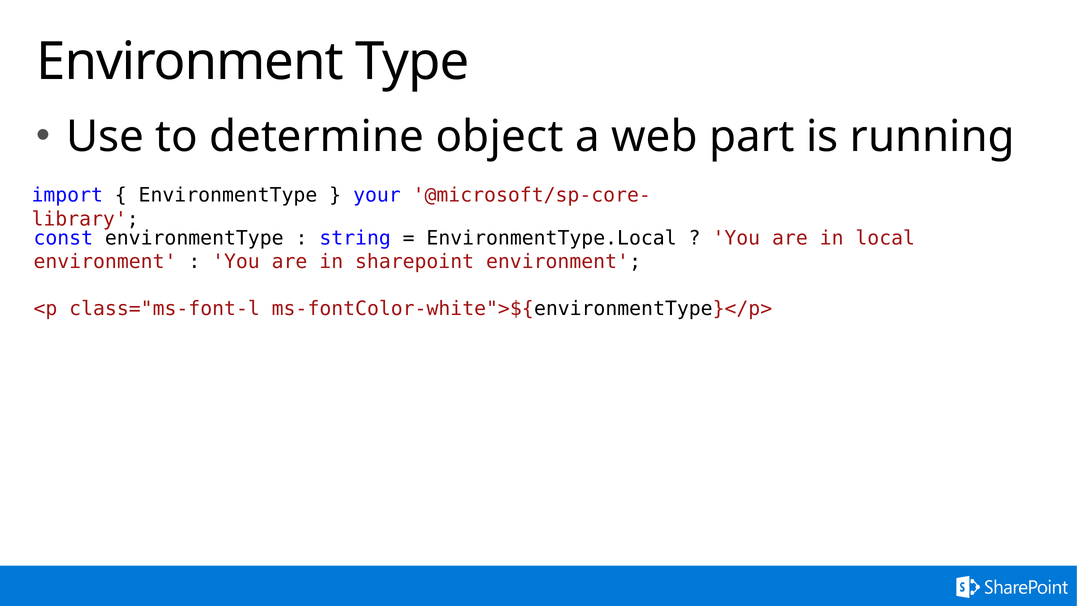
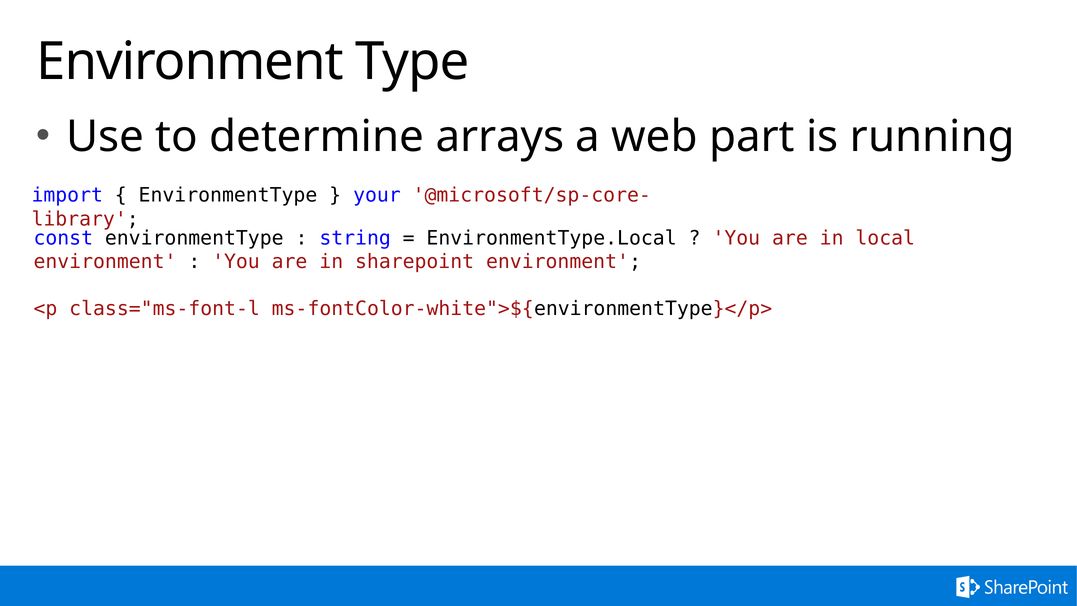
object: object -> arrays
